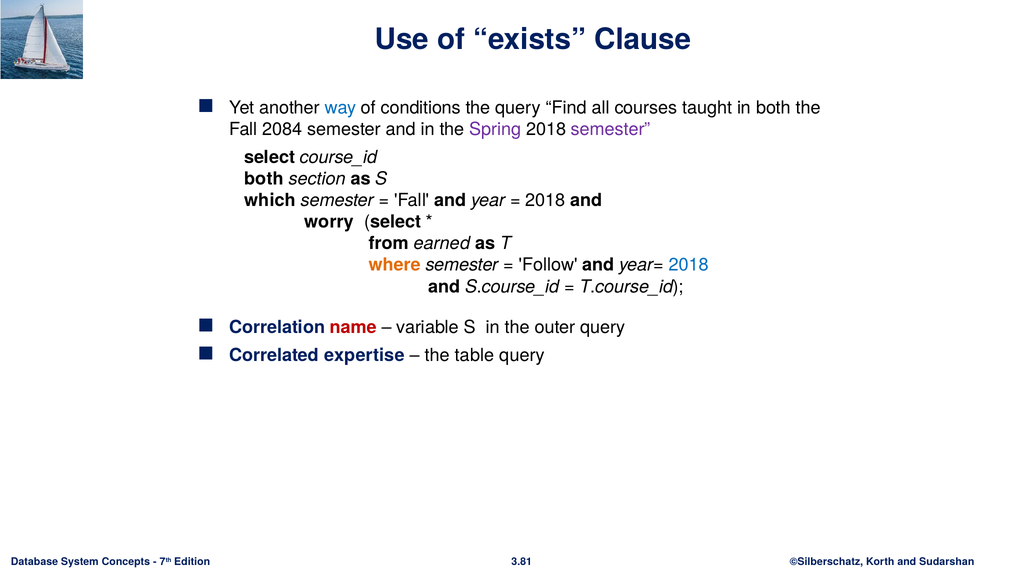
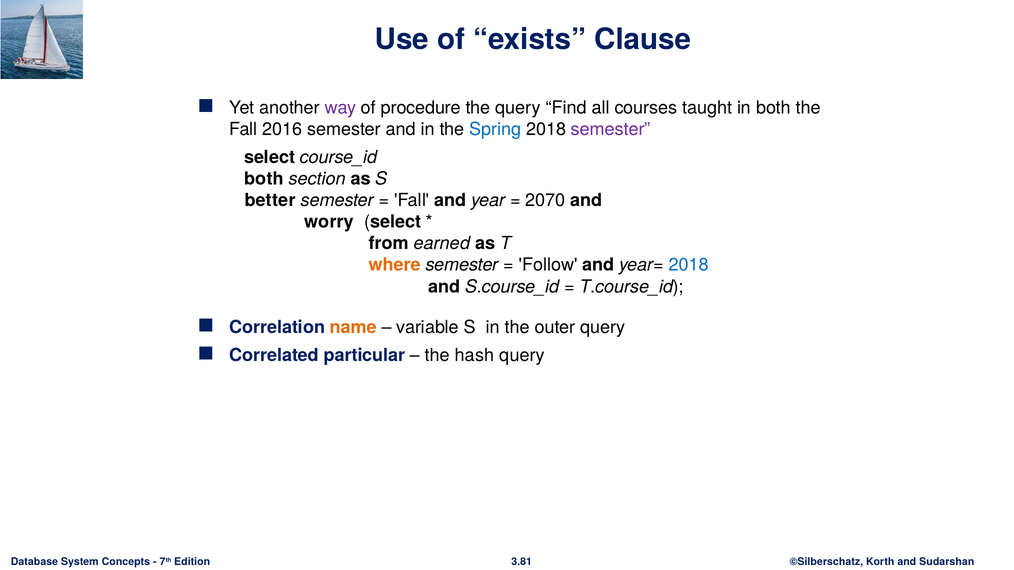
way colour: blue -> purple
conditions: conditions -> procedure
2084: 2084 -> 2016
Spring colour: purple -> blue
which: which -> better
2018 at (545, 201): 2018 -> 2070
name colour: red -> orange
expertise: expertise -> particular
table: table -> hash
